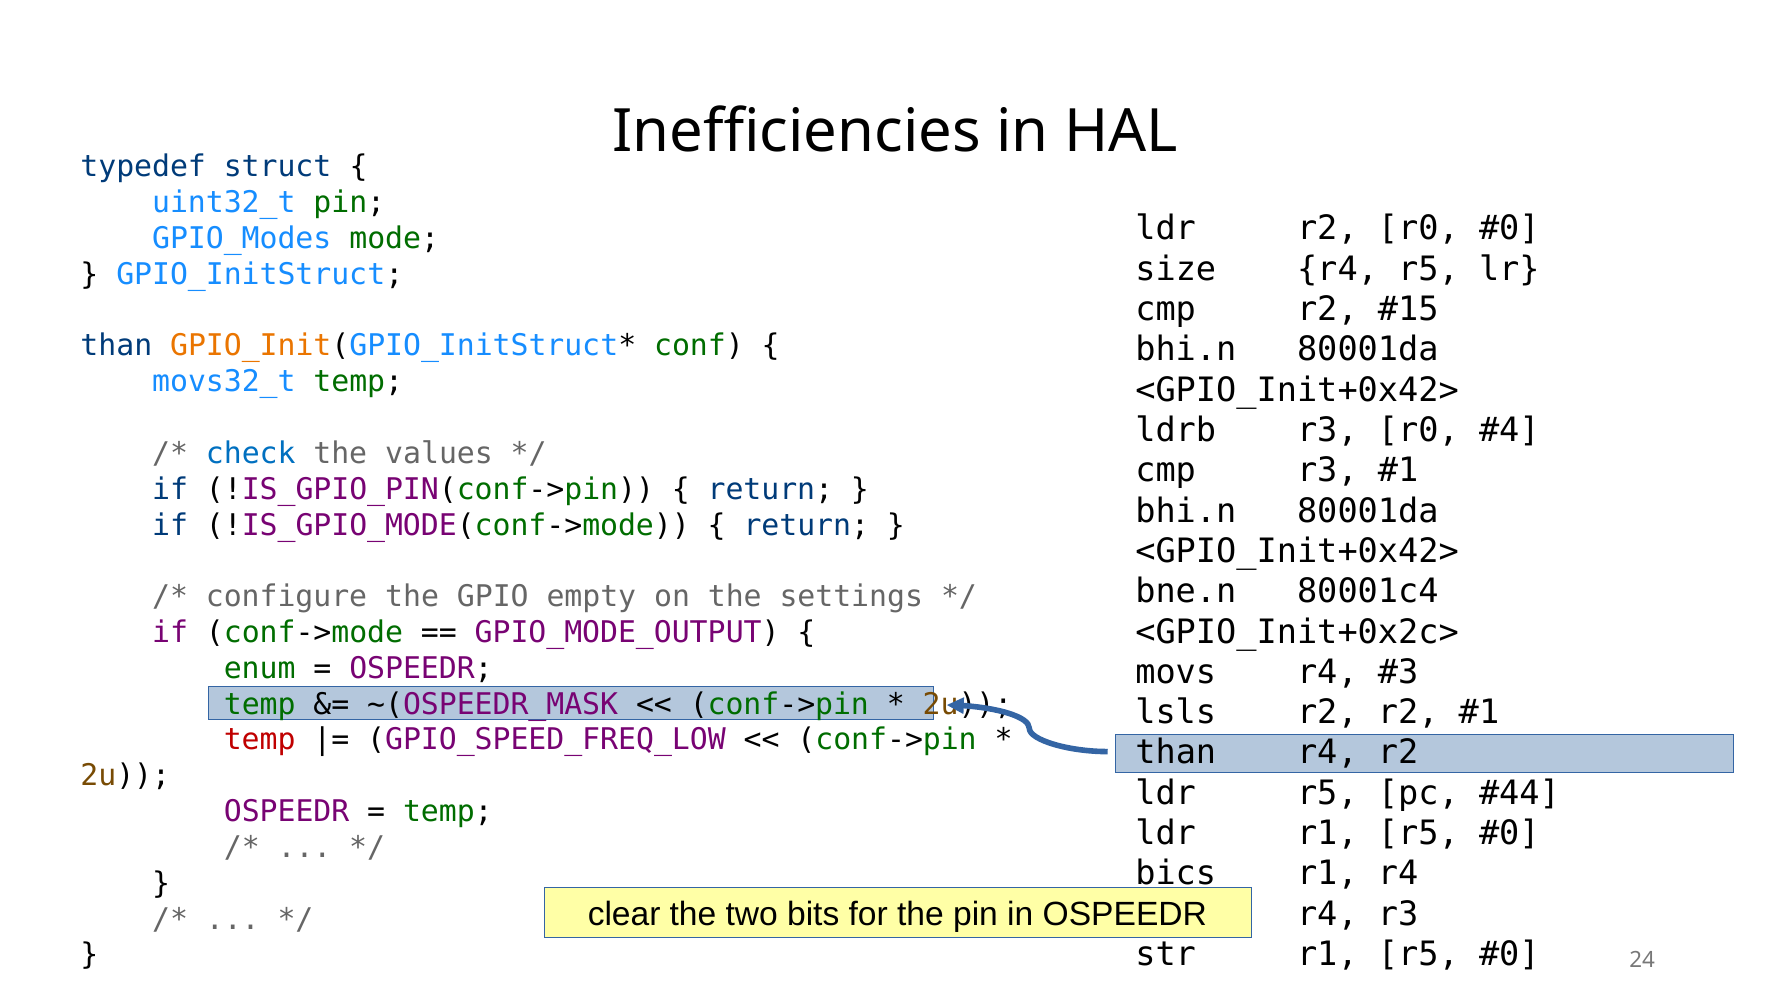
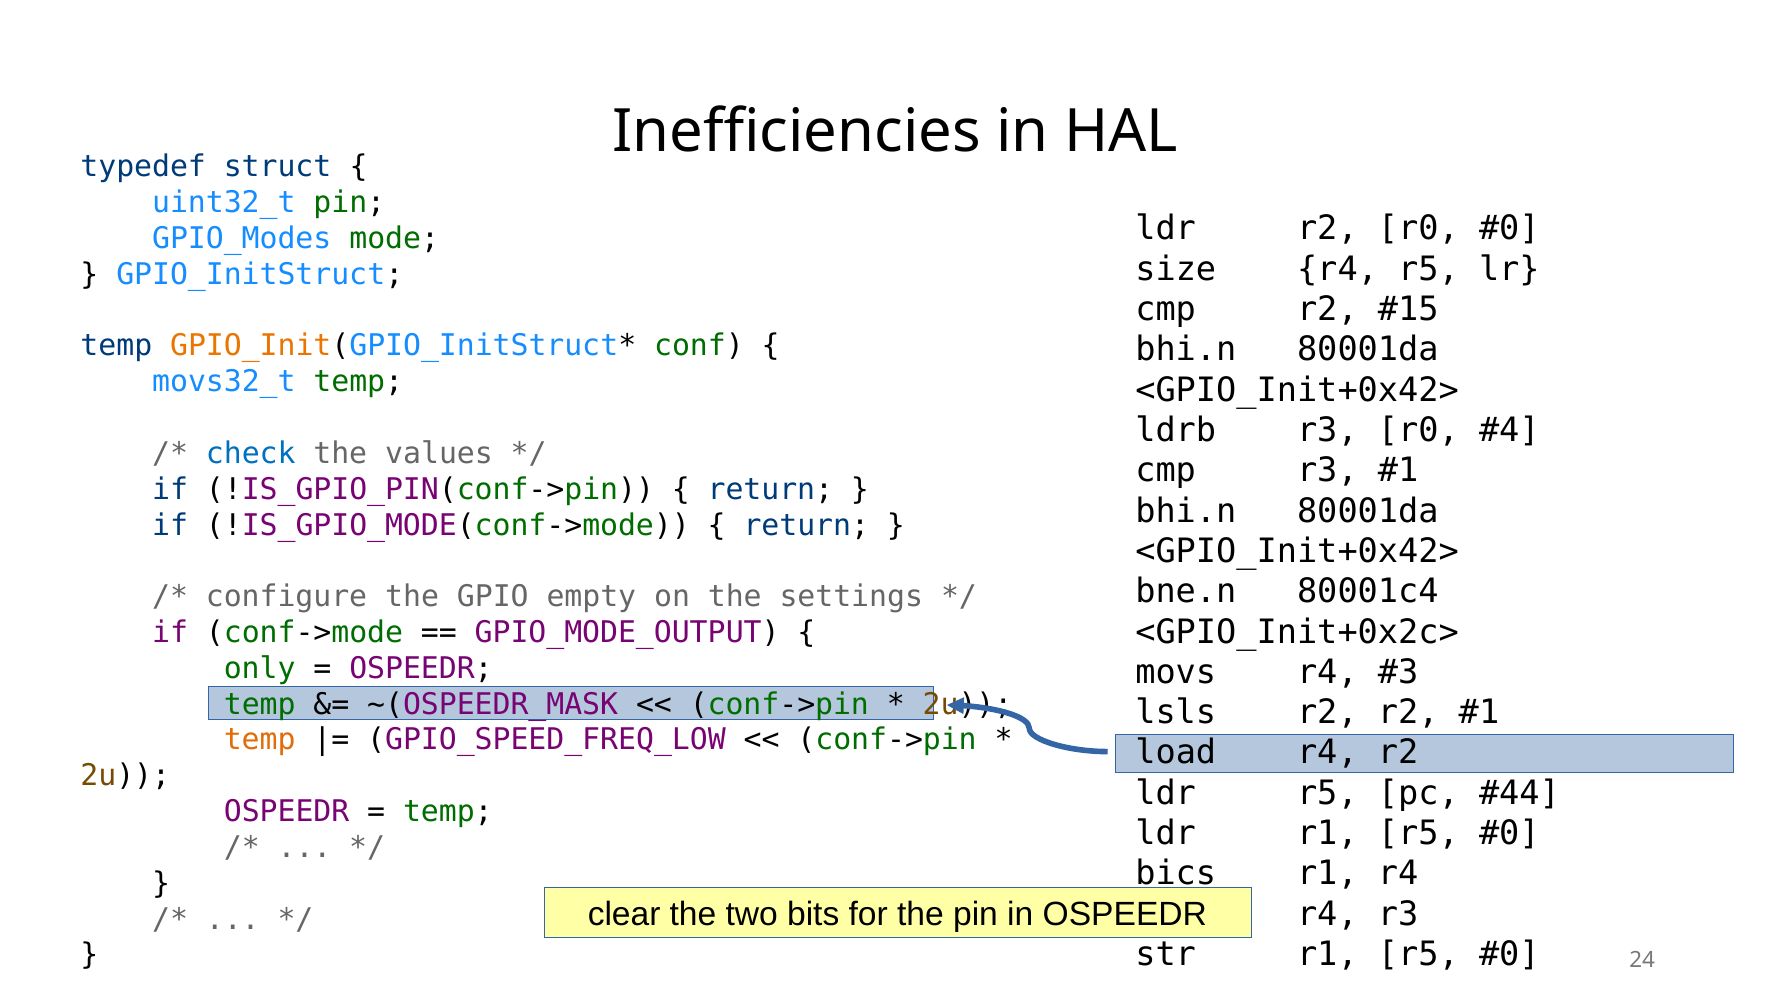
than at (116, 346): than -> temp
enum: enum -> only
temp at (260, 740) colour: red -> orange
than at (1176, 753): than -> load
